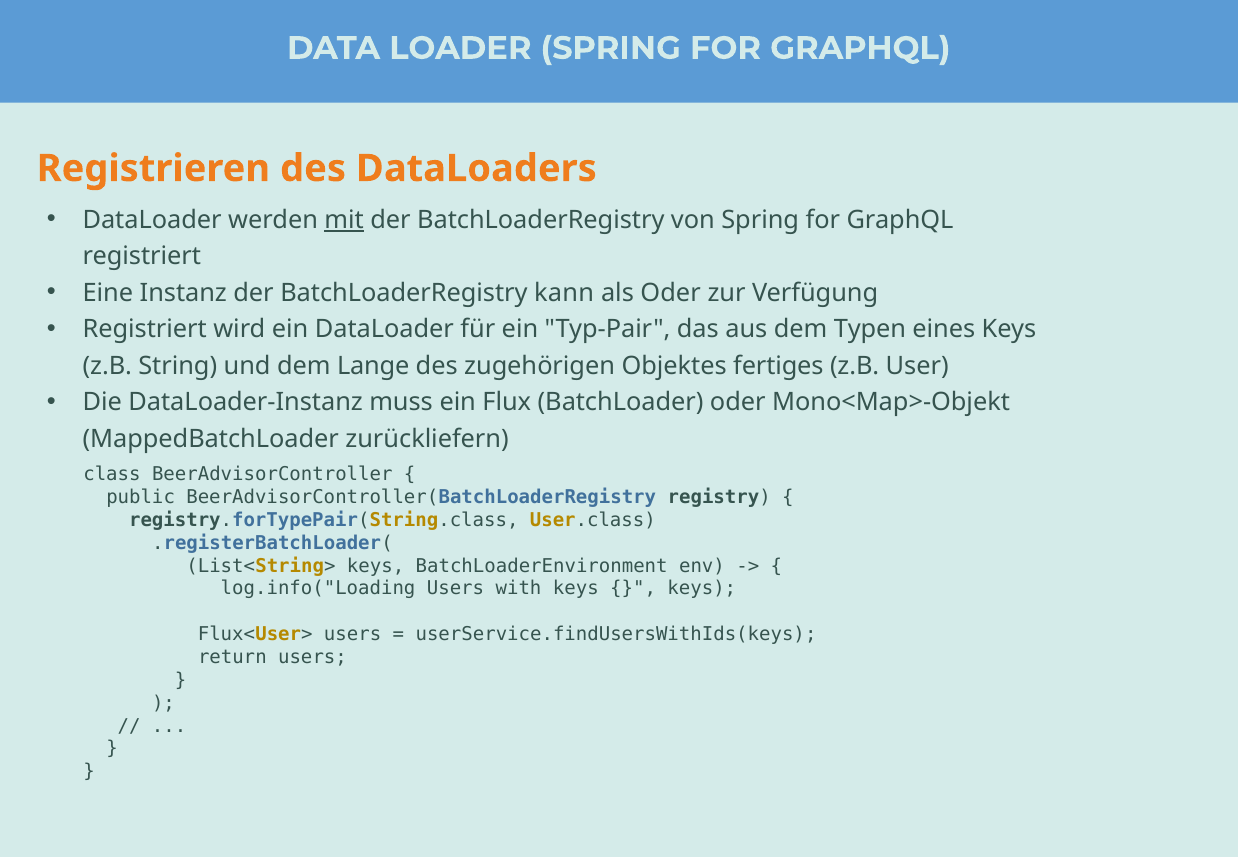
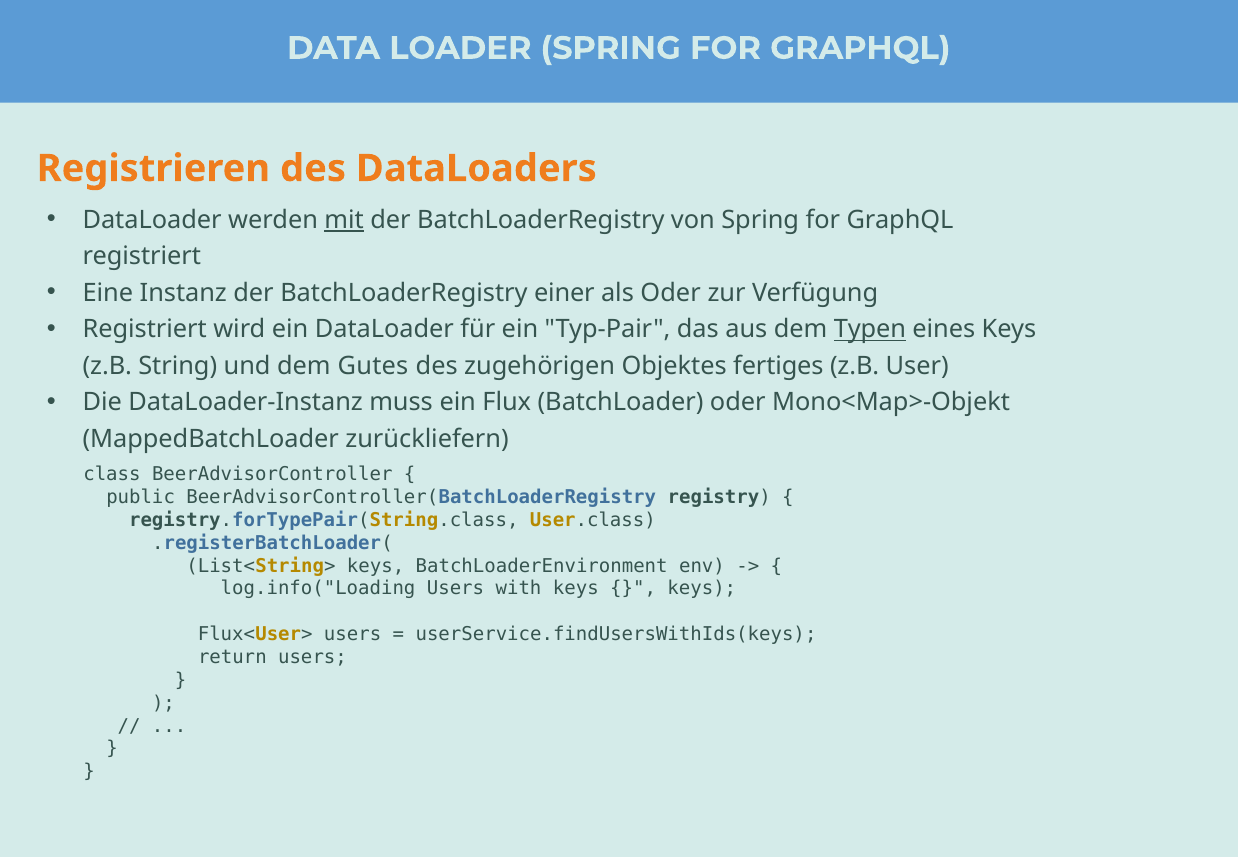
kann: kann -> einer
Typen underline: none -> present
Lange: Lange -> Gutes
